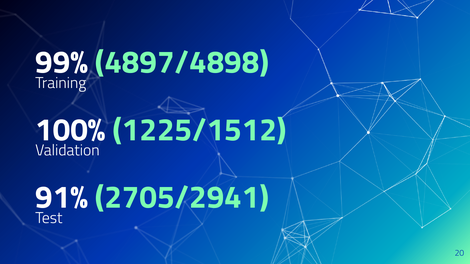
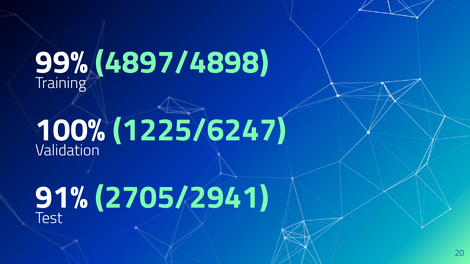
1225/1512: 1225/1512 -> 1225/6247
